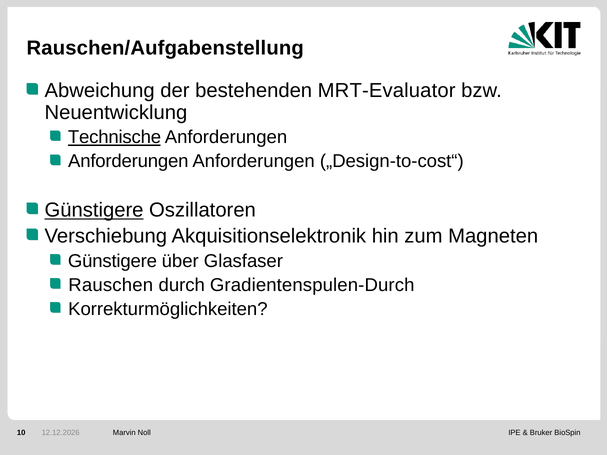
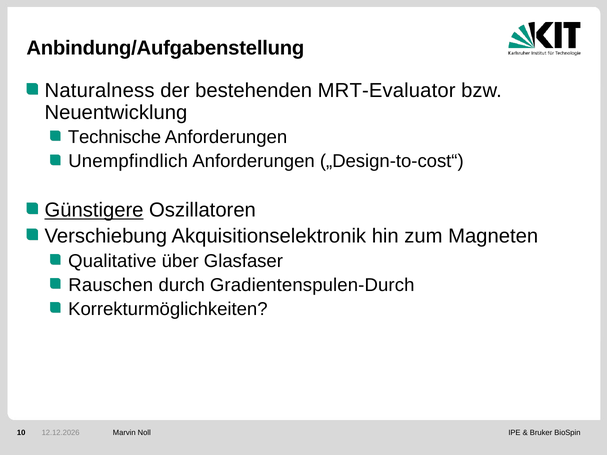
Rauschen/Aufgabenstellung: Rauschen/Aufgabenstellung -> Anbindung/Aufgabenstellung
Abweichung: Abweichung -> Naturalness
Technische underline: present -> none
Anforderungen at (128, 161): Anforderungen -> Unempfindlich
Günstigere at (112, 261): Günstigere -> Qualitative
